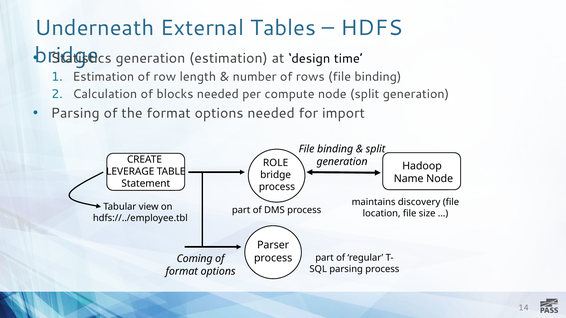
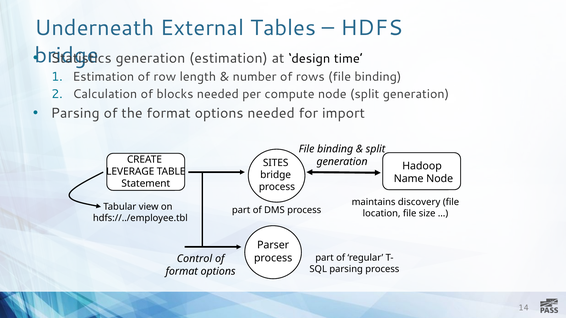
ROLE: ROLE -> SITES
Coming: Coming -> Control
